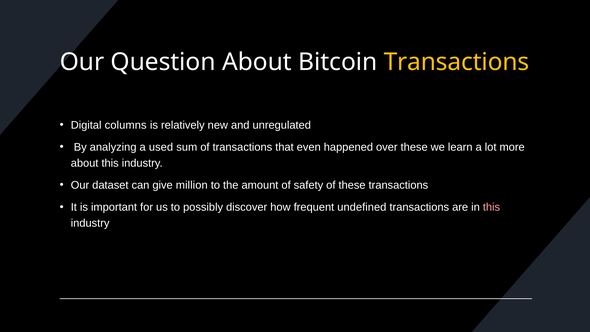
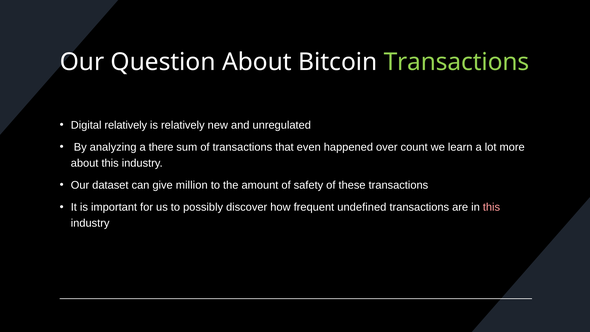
Transactions at (456, 62) colour: yellow -> light green
Digital columns: columns -> relatively
used: used -> there
over these: these -> count
